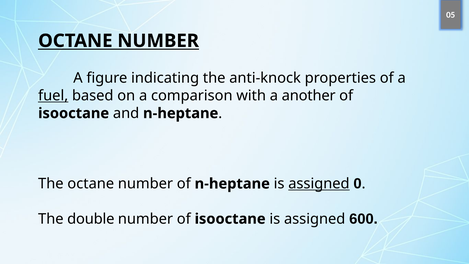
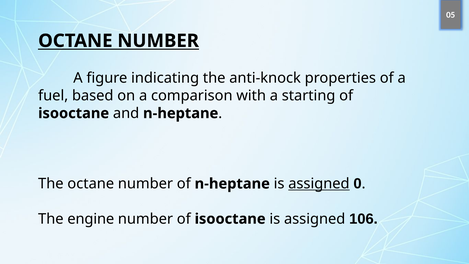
fuel underline: present -> none
another: another -> starting
double: double -> engine
600: 600 -> 106
